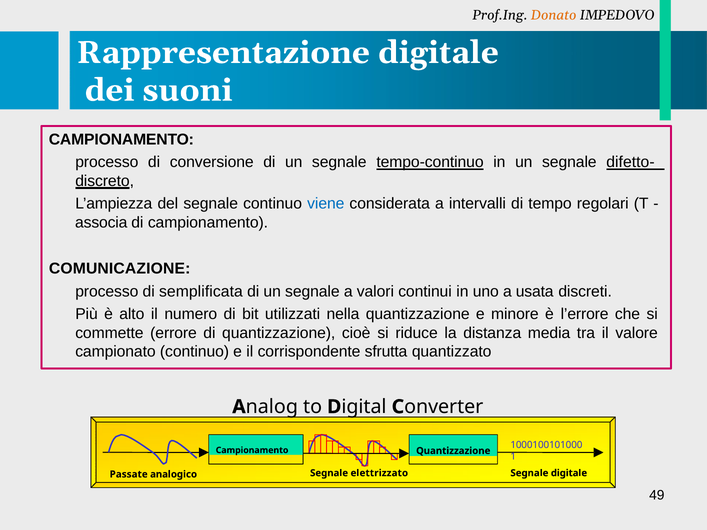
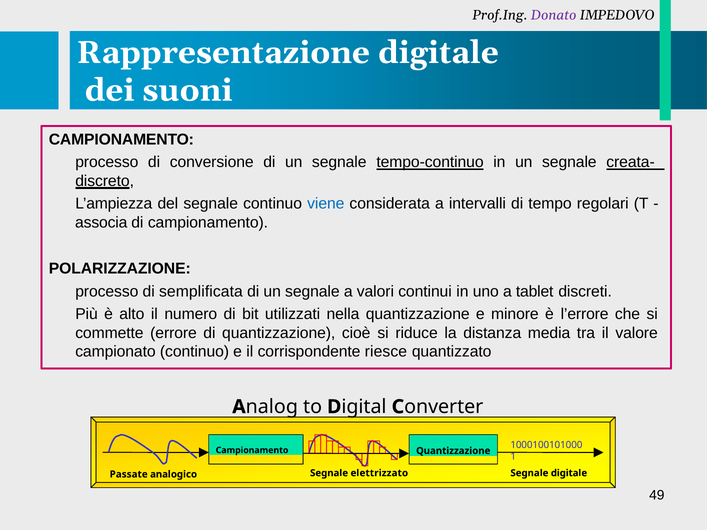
Donato colour: orange -> purple
difetto-: difetto- -> creata-
COMUNICAZIONE: COMUNICAZIONE -> POLARIZZAZIONE
usata: usata -> tablet
sfrutta: sfrutta -> riesce
